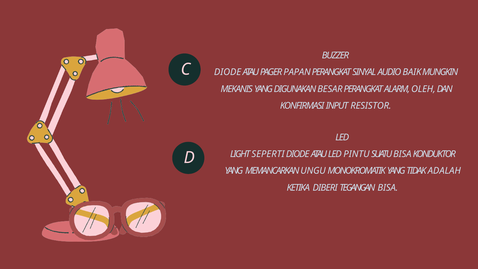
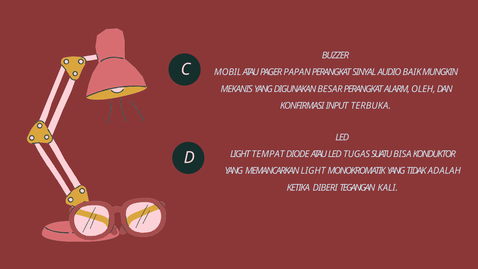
DIODE at (228, 72): DIODE -> MOBIL
RESISTOR: RESISTOR -> TERBUKA
SEPERTI: SEPERTI -> TEMPAT
PINTU: PINTU -> TUGAS
MEMANCARKAN UNGU: UNGU -> LIGHT
TEGANGAN BISA: BISA -> KALI
